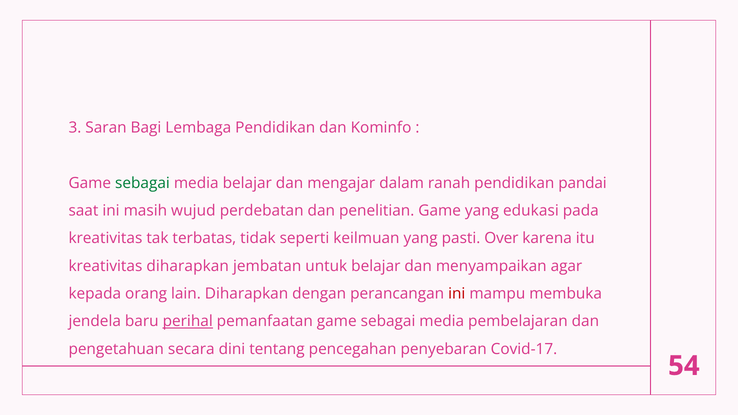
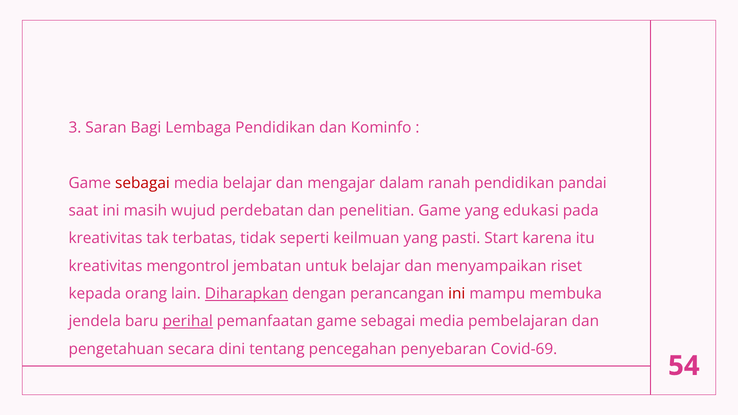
sebagai at (142, 183) colour: green -> red
Over: Over -> Start
kreativitas diharapkan: diharapkan -> mengontrol
agar: agar -> riset
Diharapkan at (247, 294) underline: none -> present
Covid-17: Covid-17 -> Covid-69
